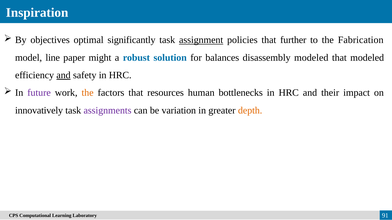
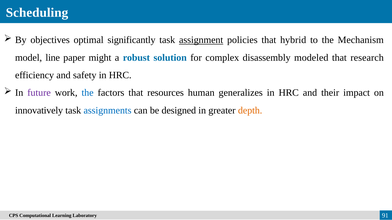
Inspiration: Inspiration -> Scheduling
further: further -> hybrid
Fabrication: Fabrication -> Mechanism
balances: balances -> complex
that modeled: modeled -> research
and at (64, 75) underline: present -> none
the at (88, 93) colour: orange -> blue
bottlenecks: bottlenecks -> generalizes
assignments colour: purple -> blue
variation: variation -> designed
